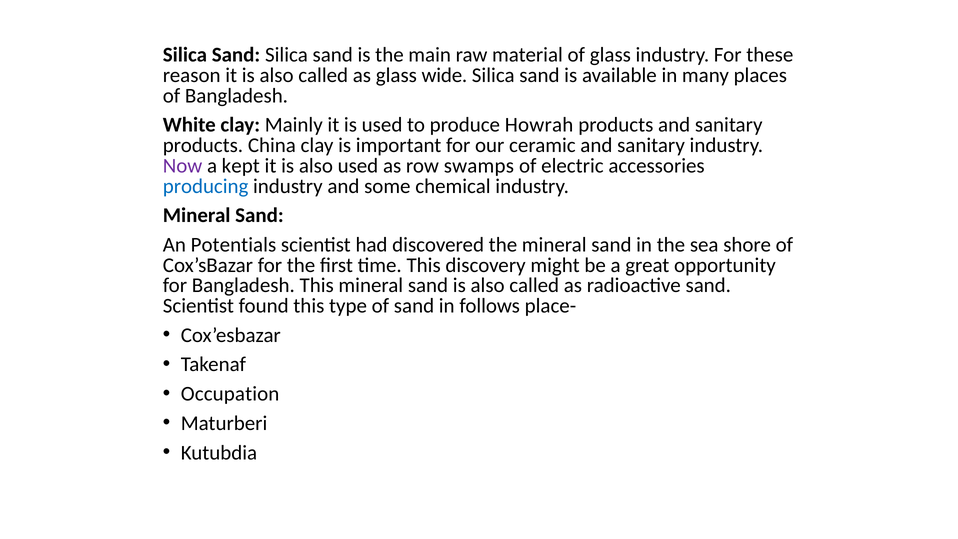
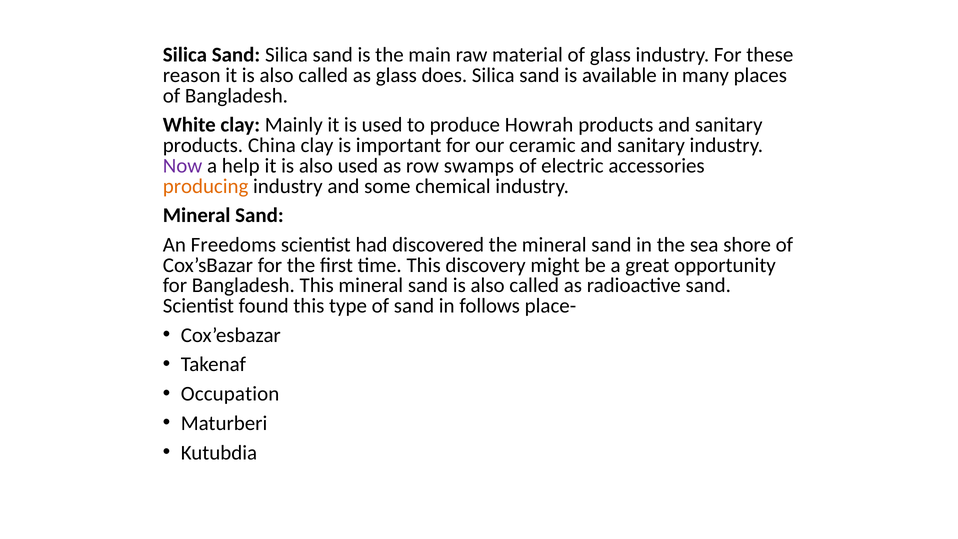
wide: wide -> does
kept: kept -> help
producing colour: blue -> orange
Potentials: Potentials -> Freedoms
